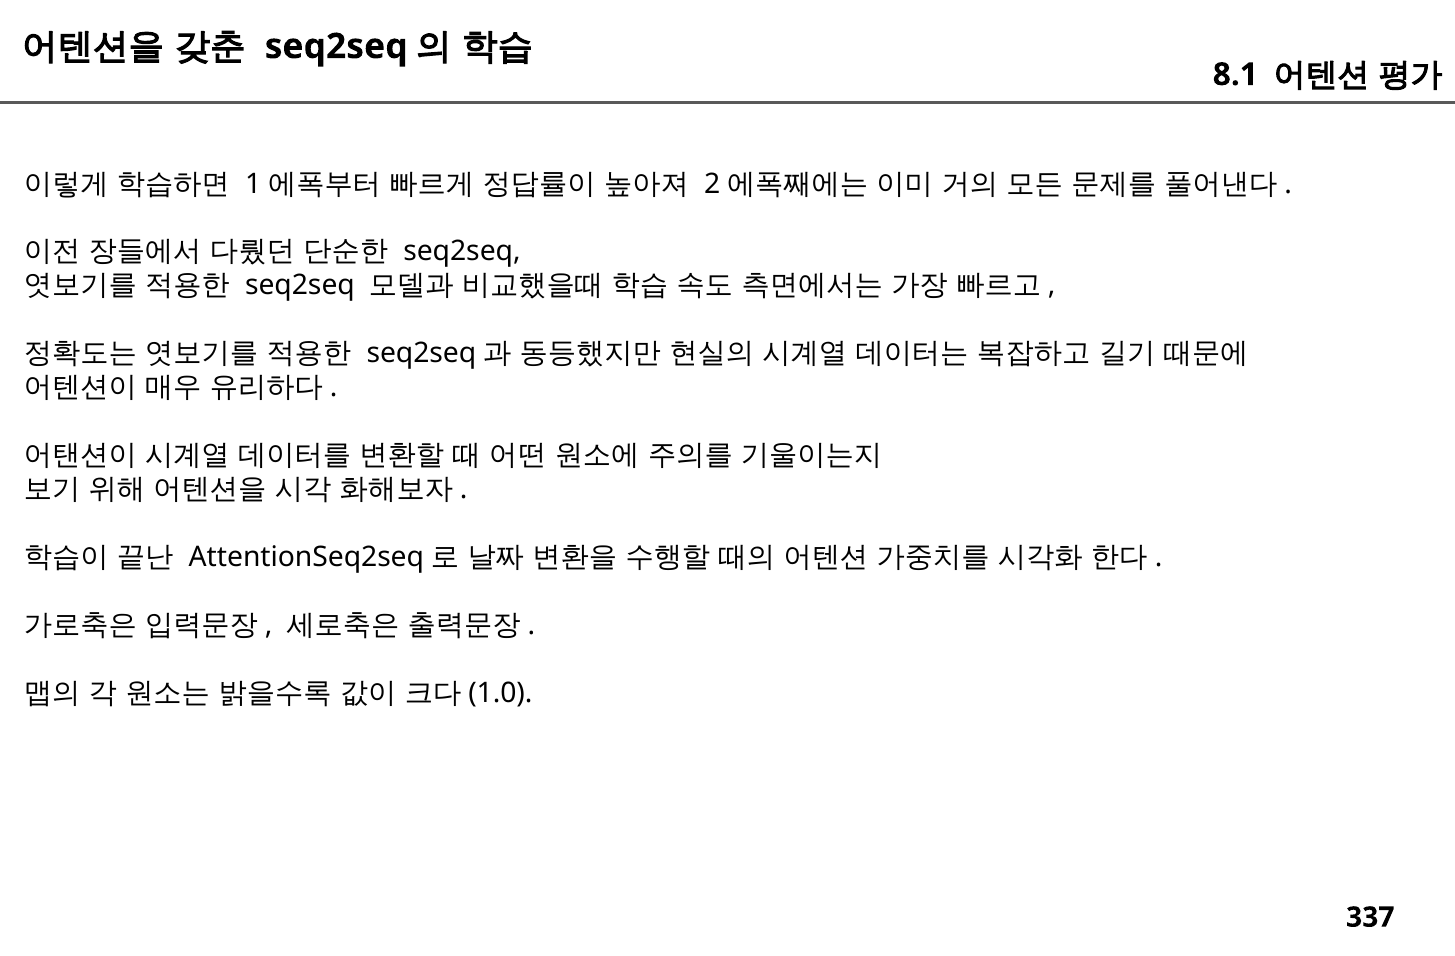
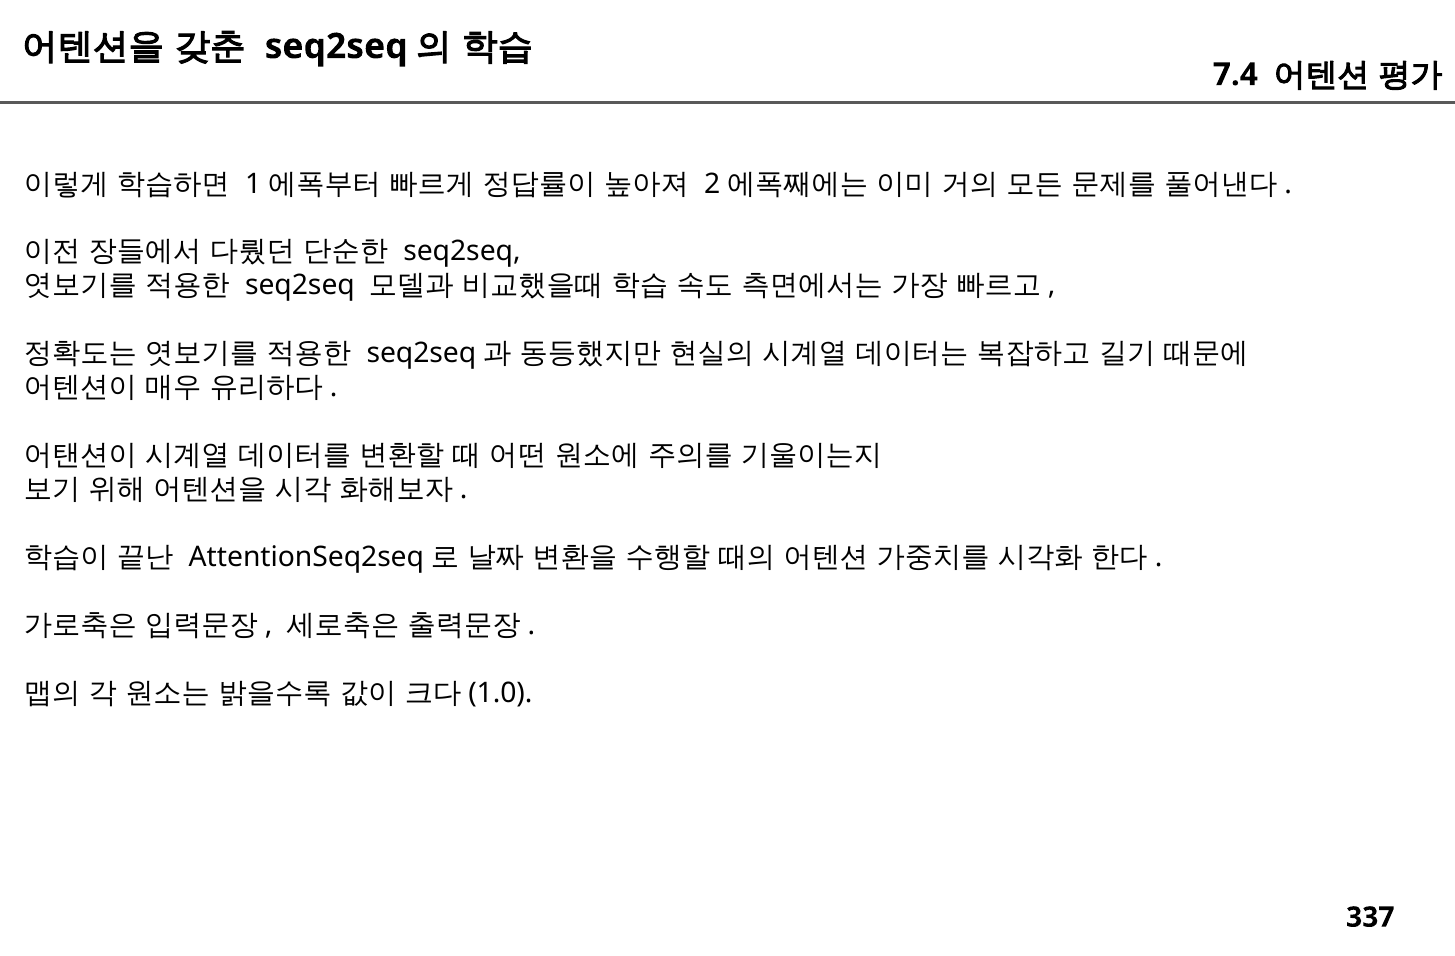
8.1: 8.1 -> 7.4
